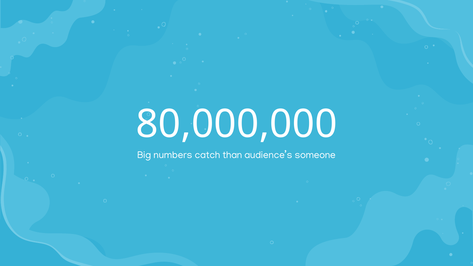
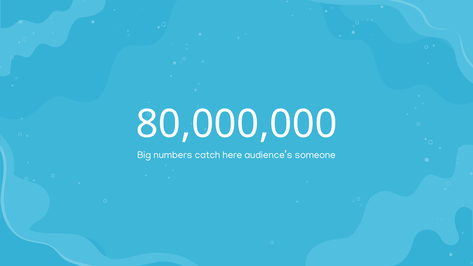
than: than -> here
